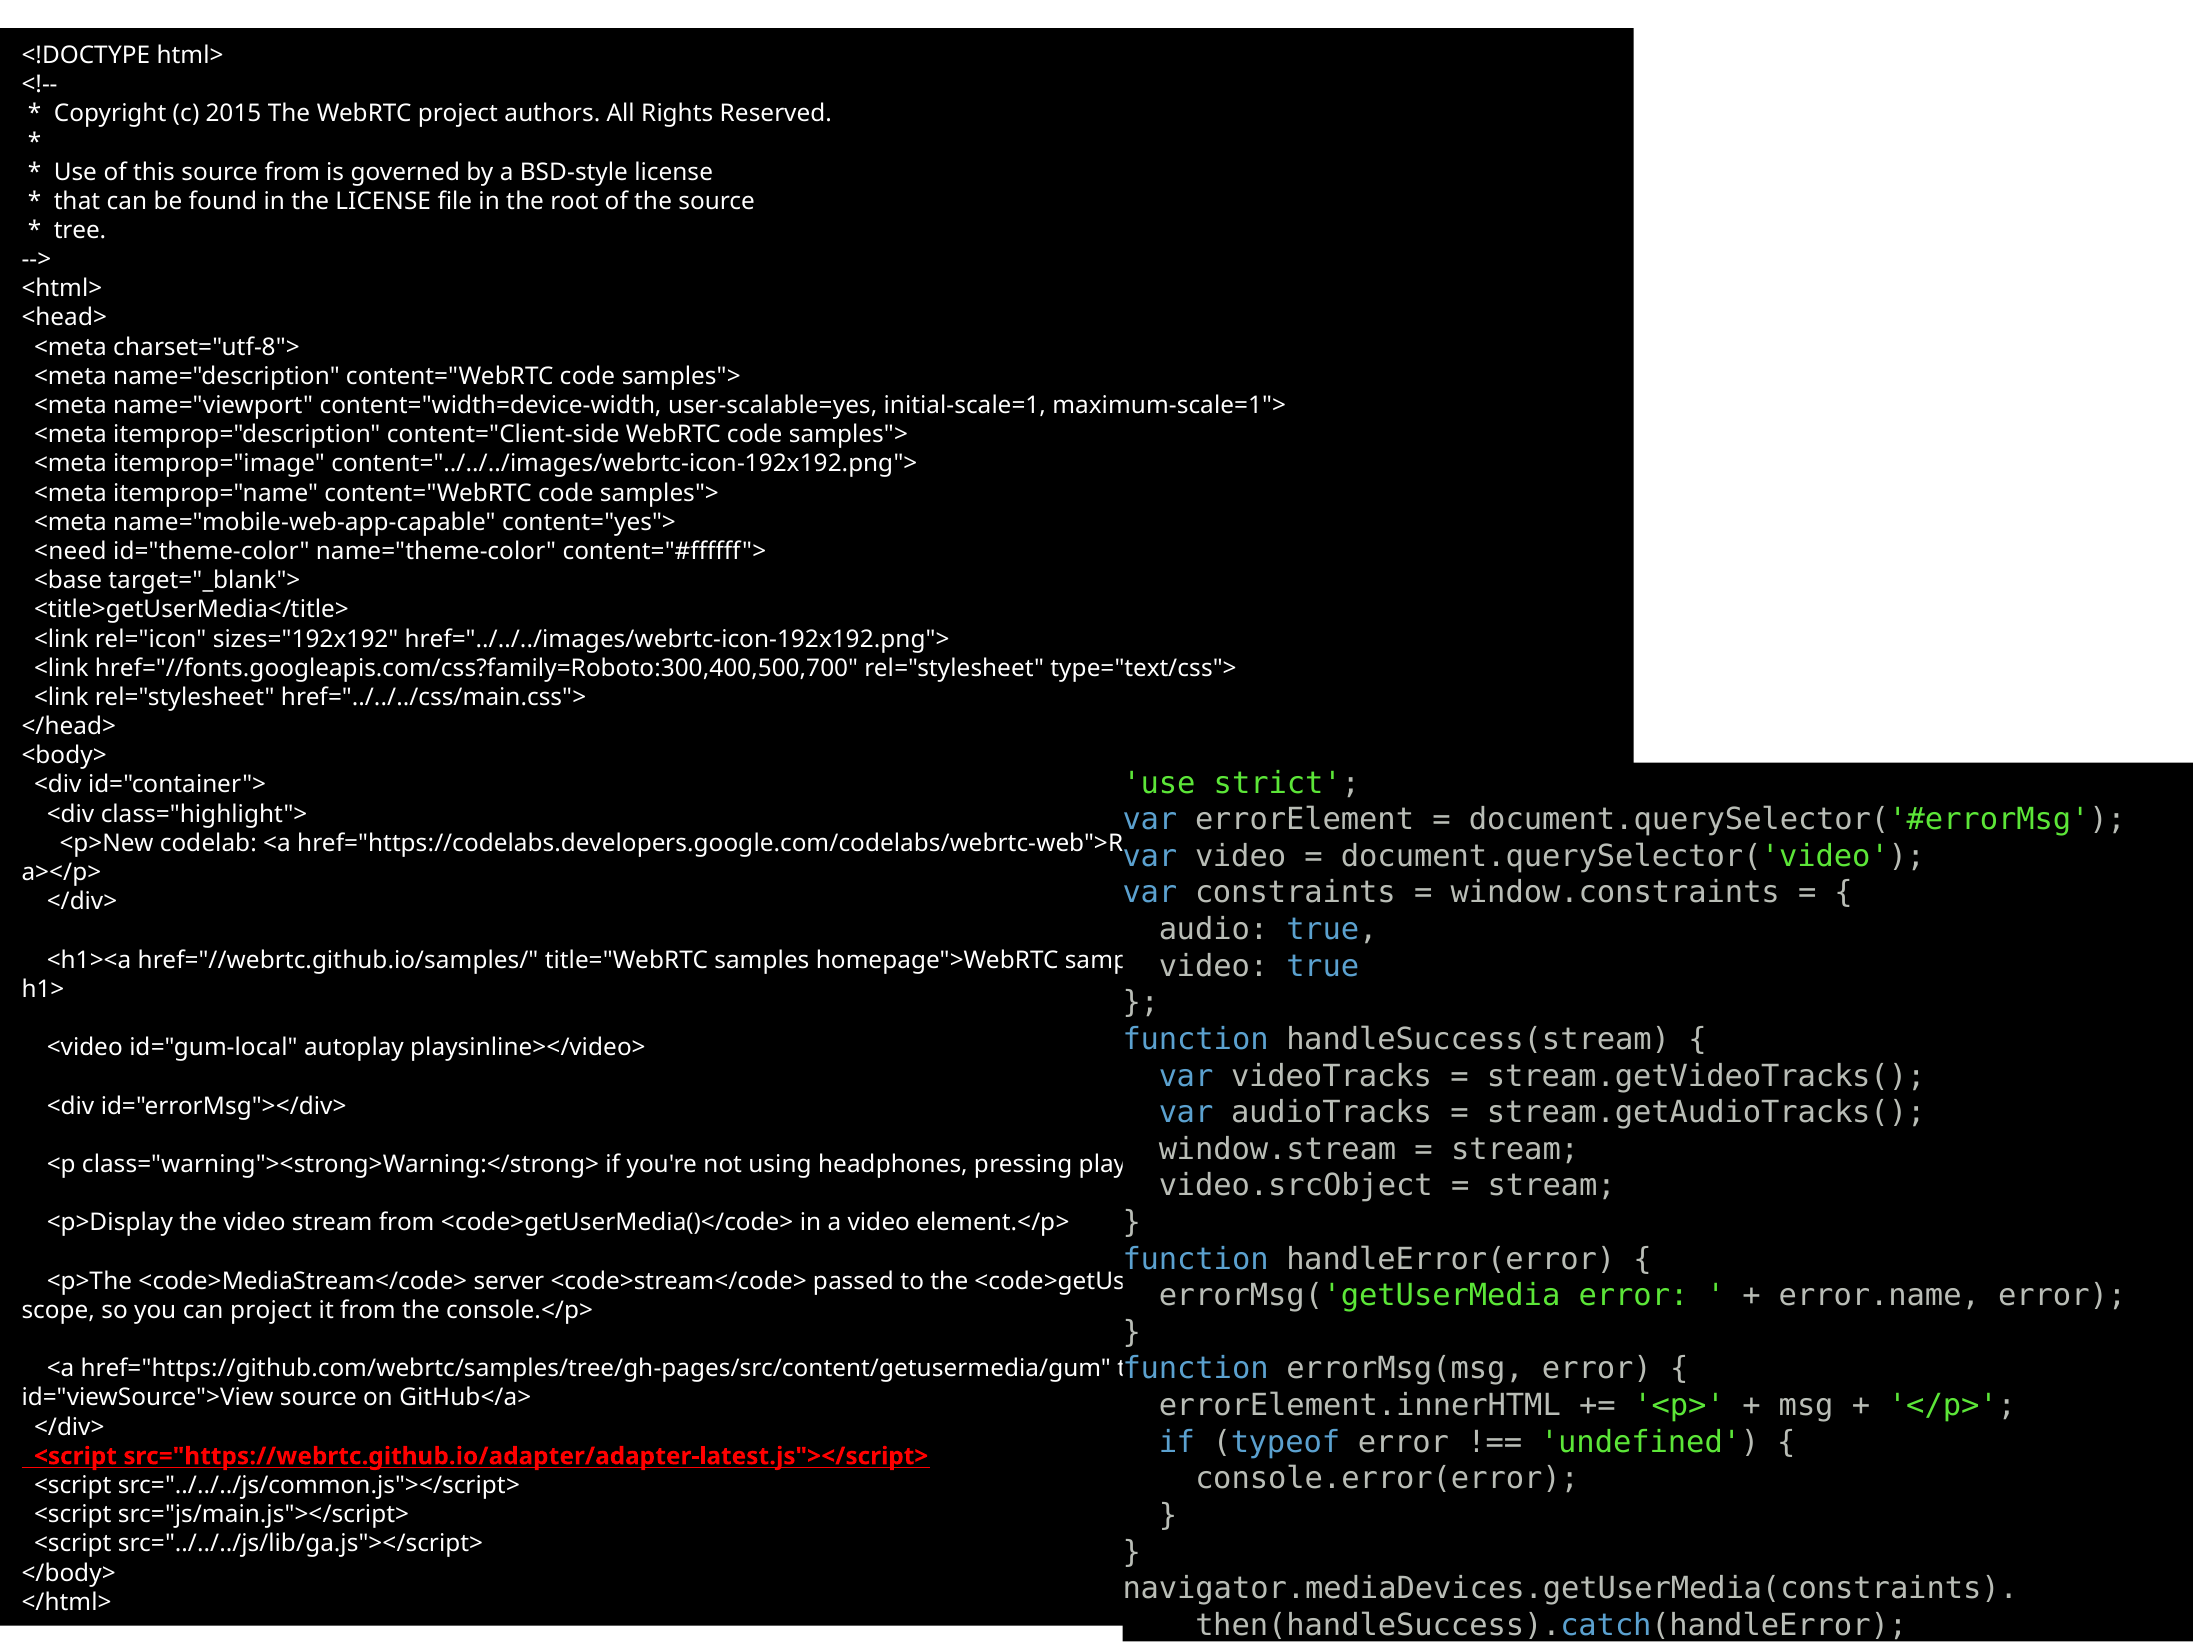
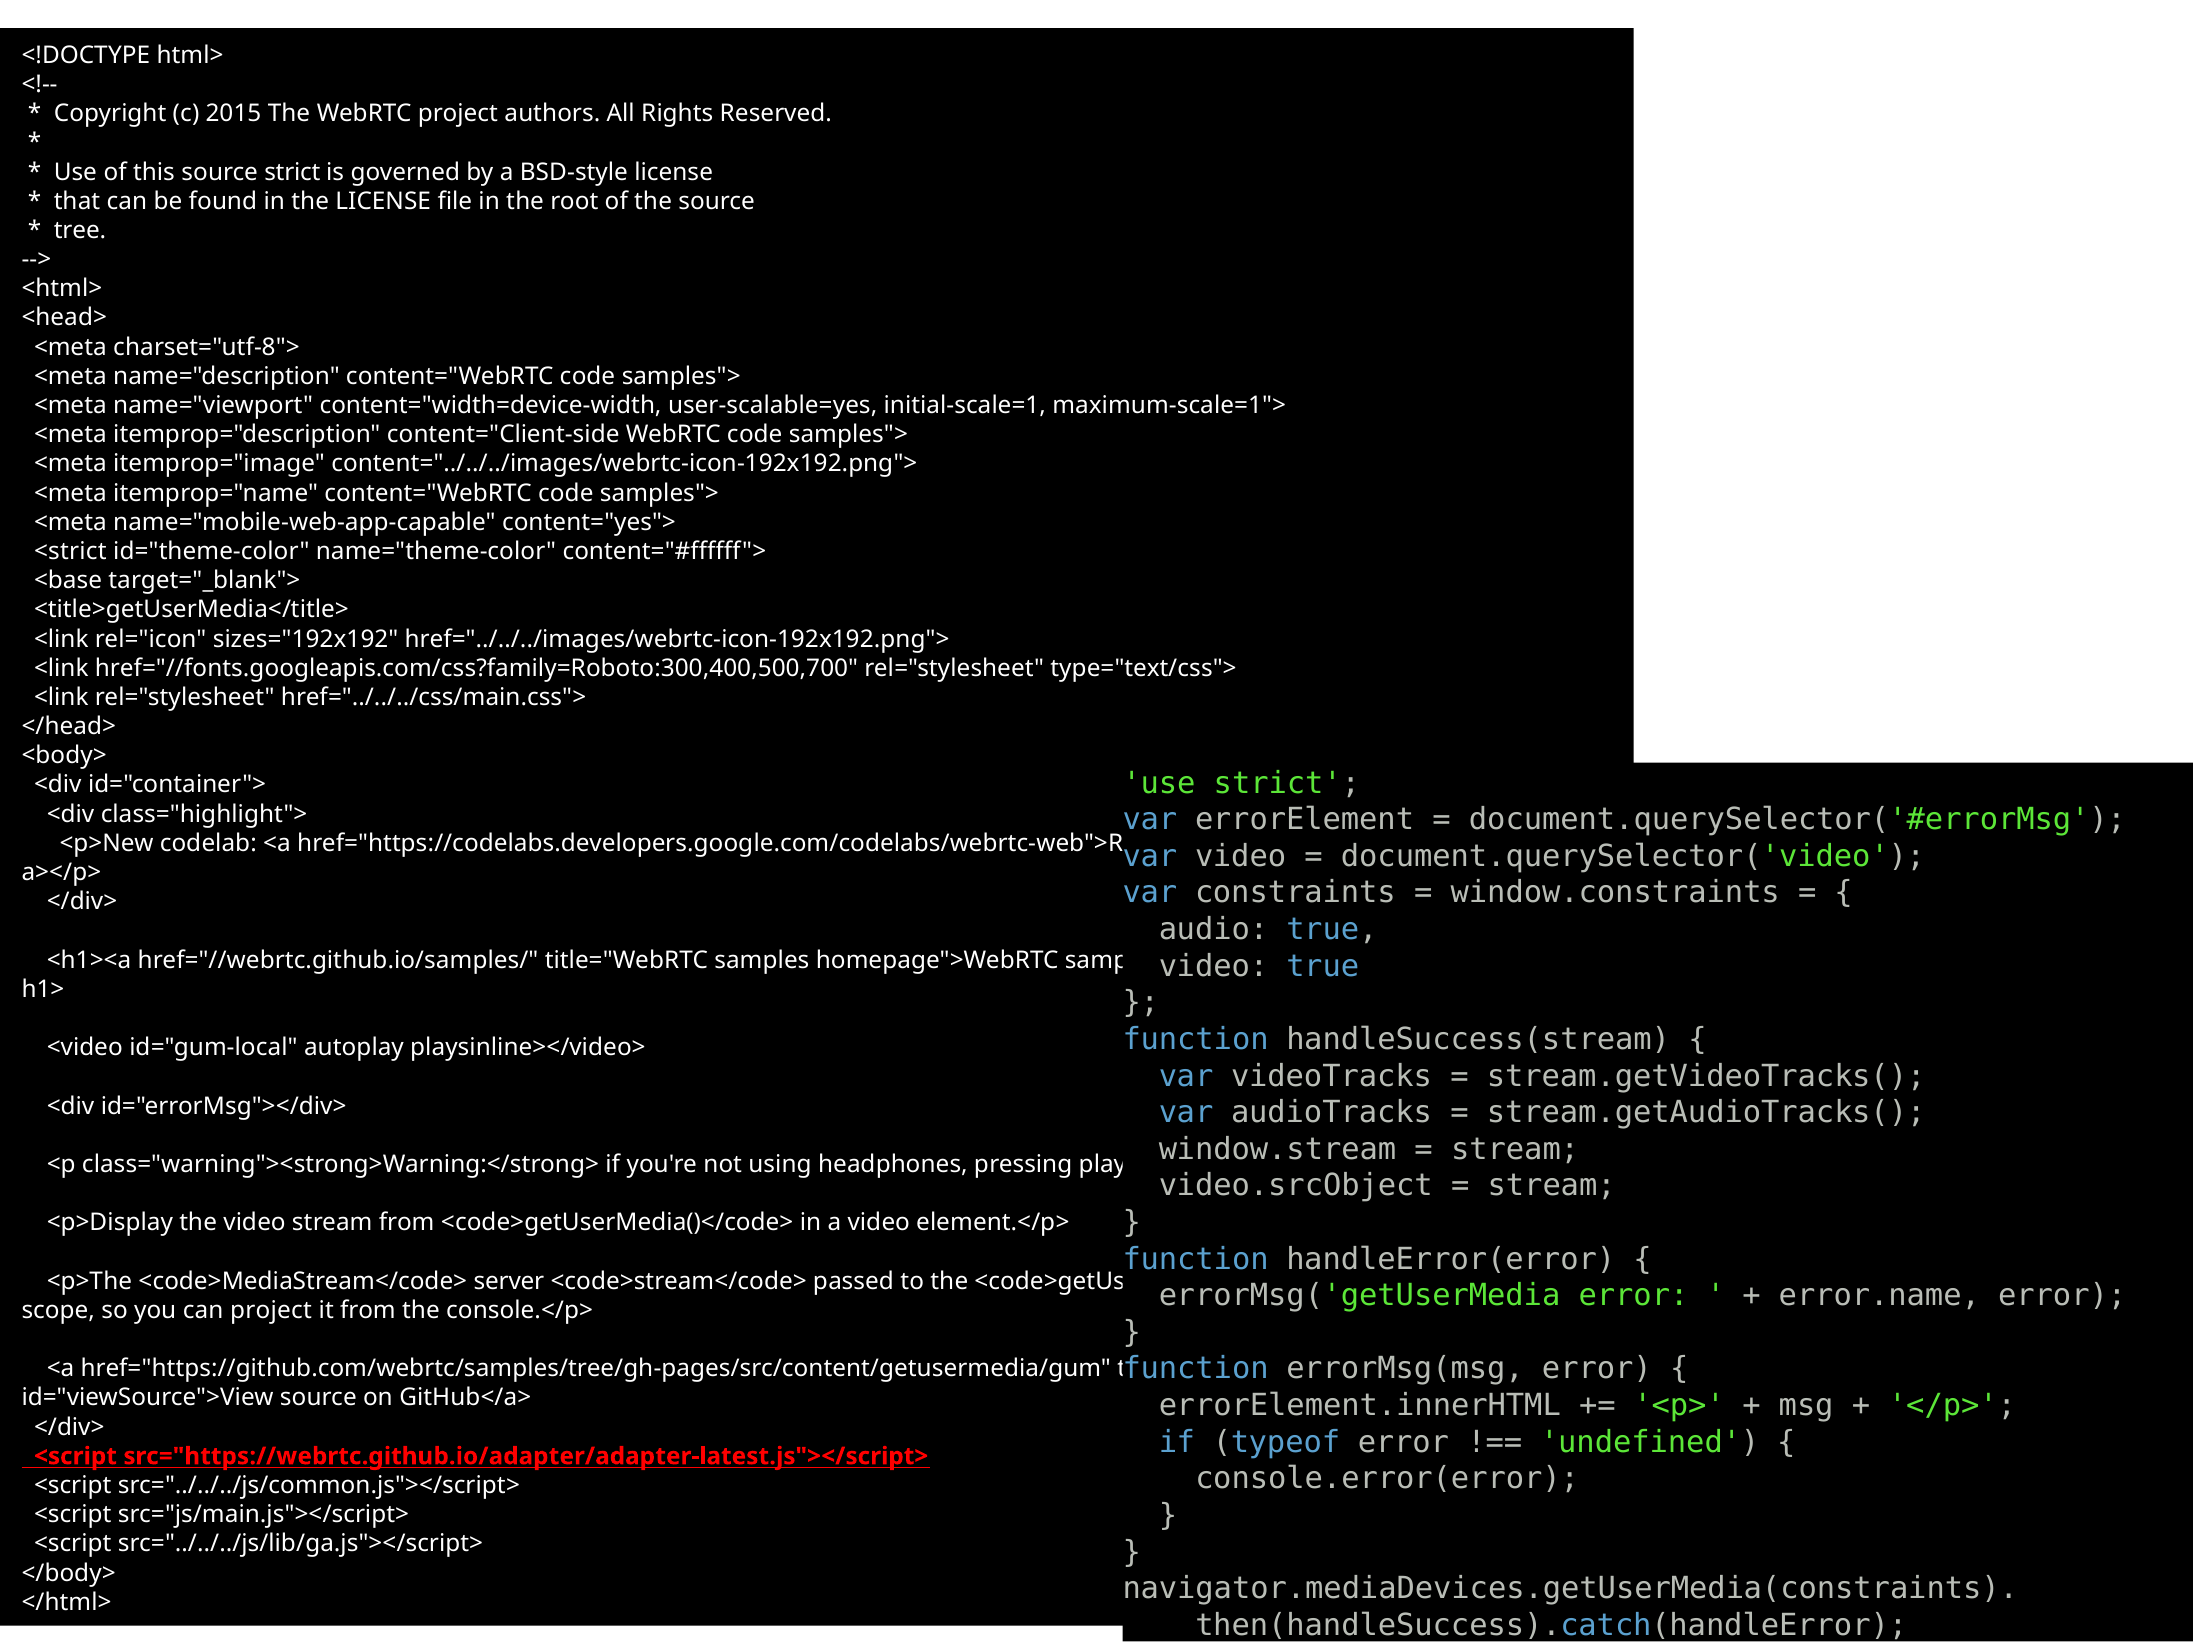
source from: from -> strict
<need: <need -> <strict
